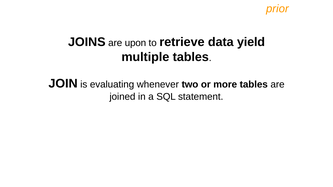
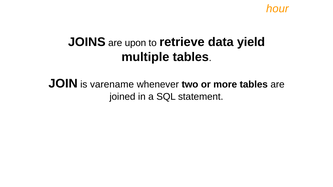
prior: prior -> hour
evaluating: evaluating -> varename
